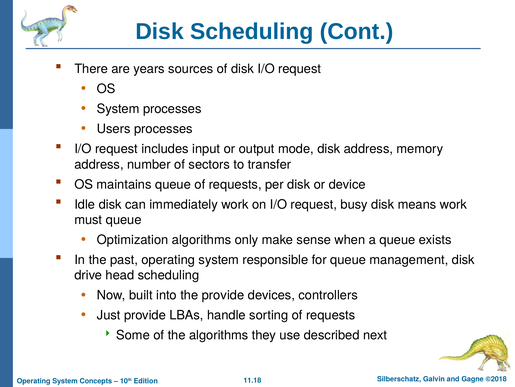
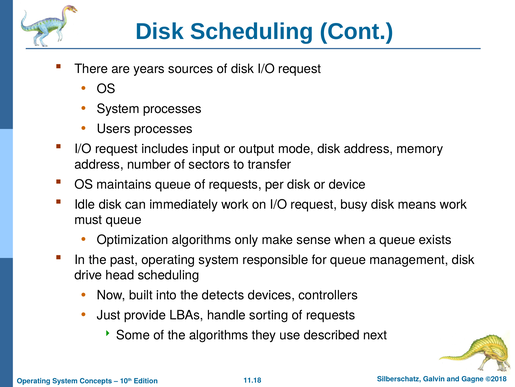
the provide: provide -> detects
